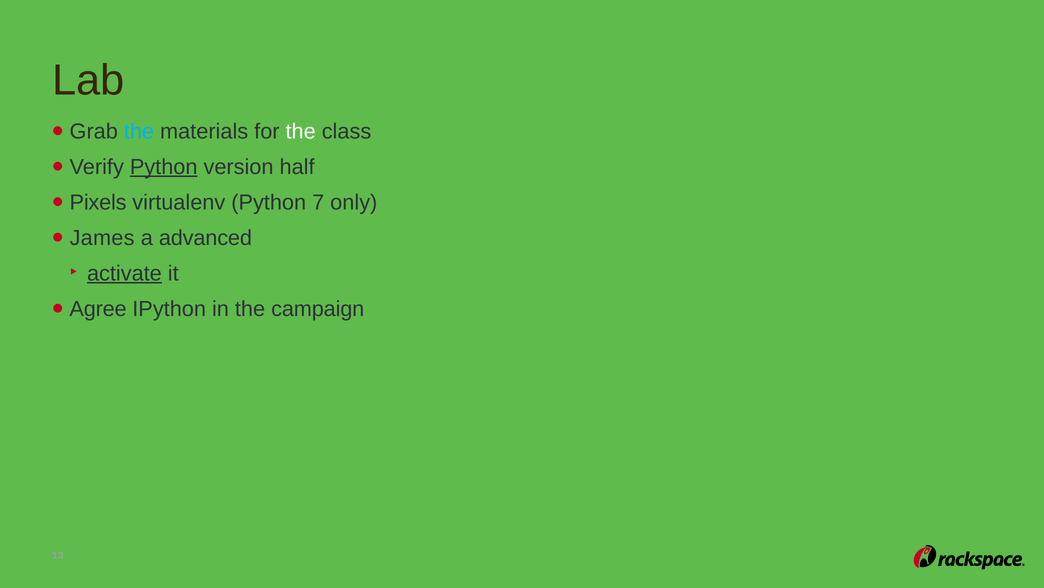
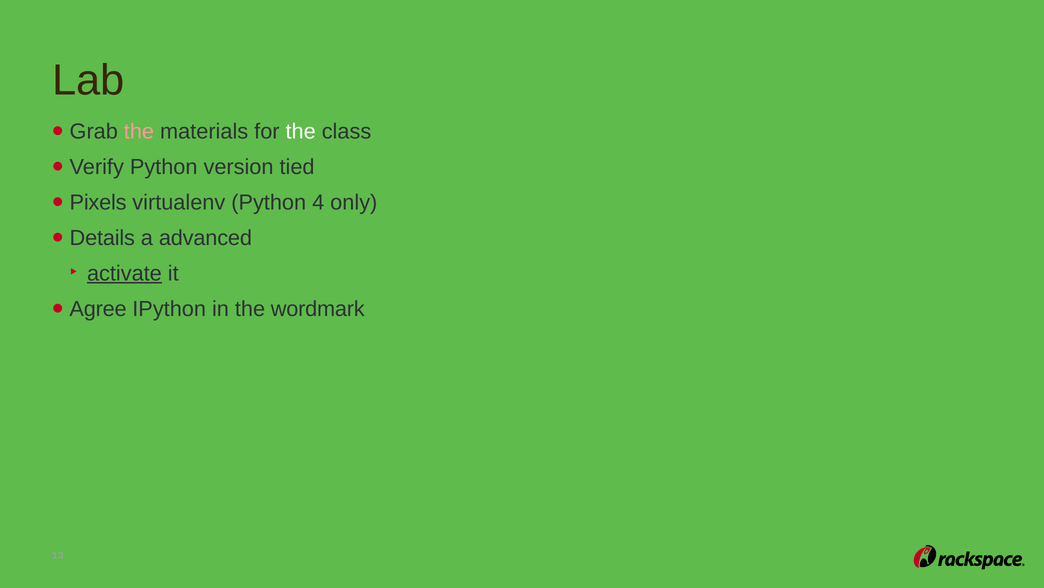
the at (139, 131) colour: light blue -> pink
Python at (164, 167) underline: present -> none
half: half -> tied
7: 7 -> 4
James: James -> Details
campaign: campaign -> wordmark
